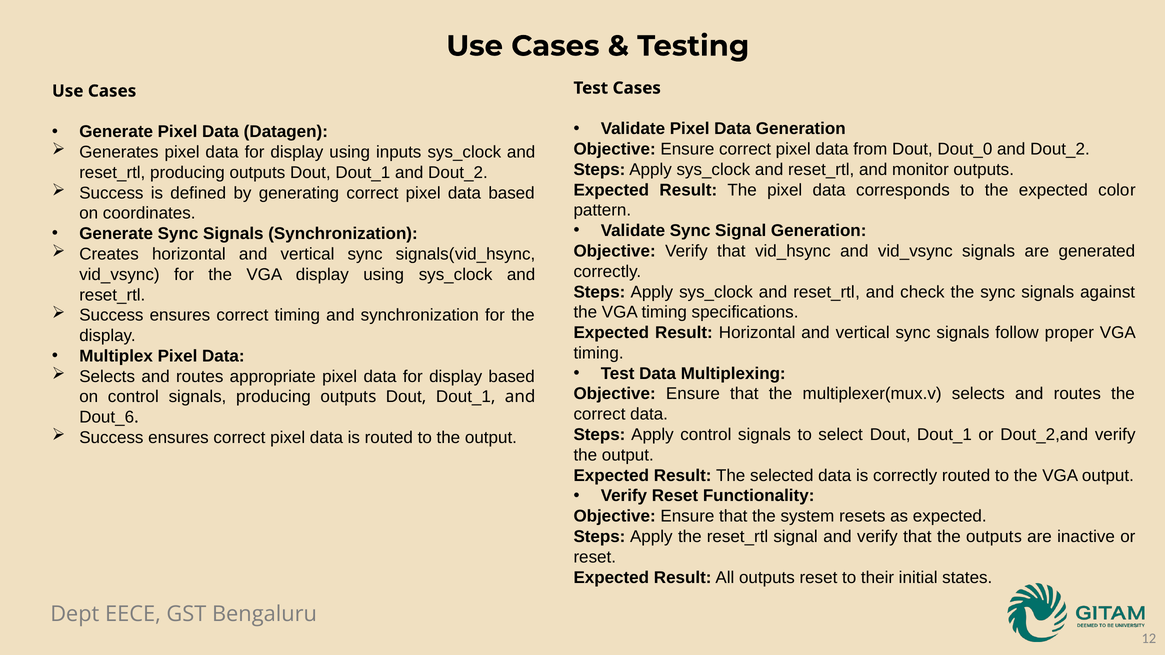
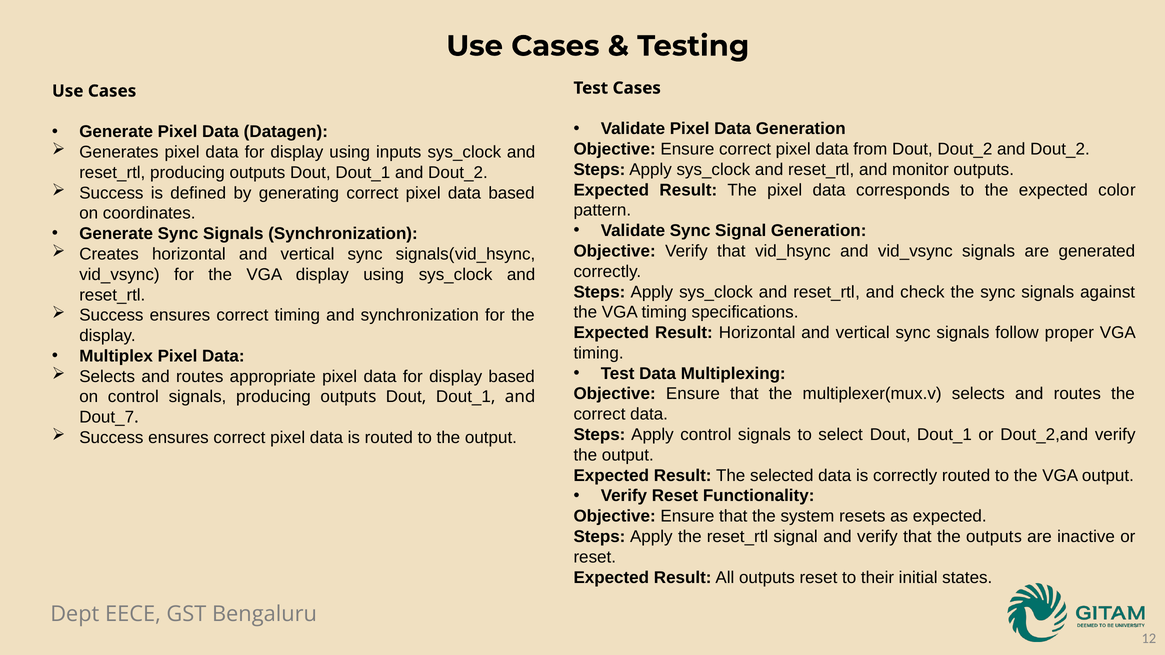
Dout Dout_0: Dout_0 -> Dout_2
Dout_6: Dout_6 -> Dout_7
